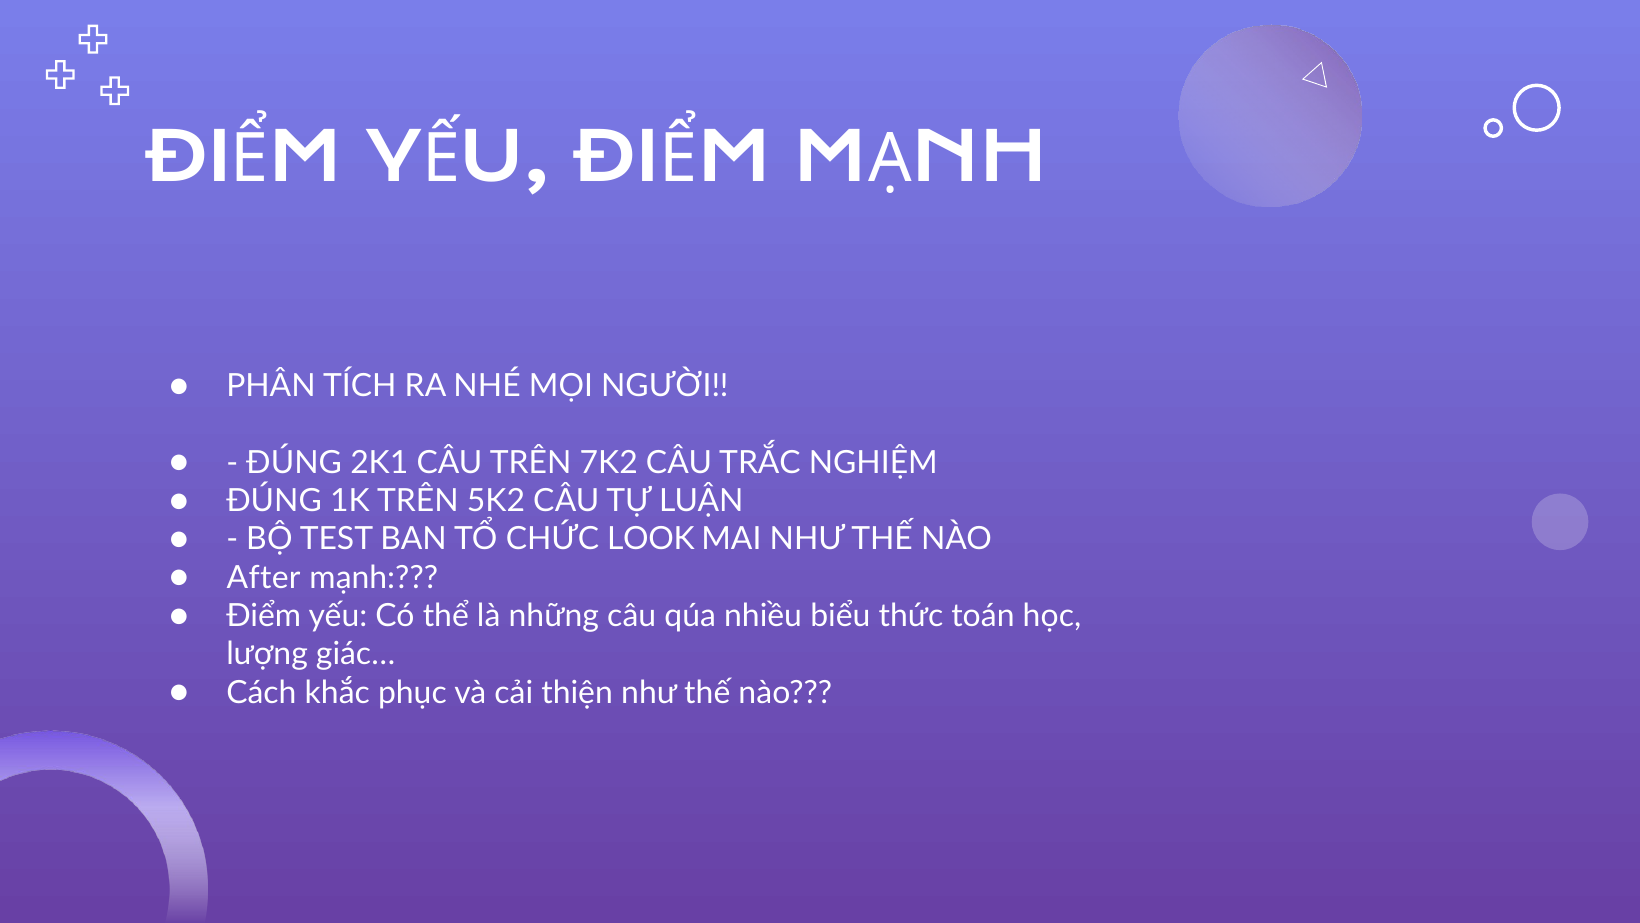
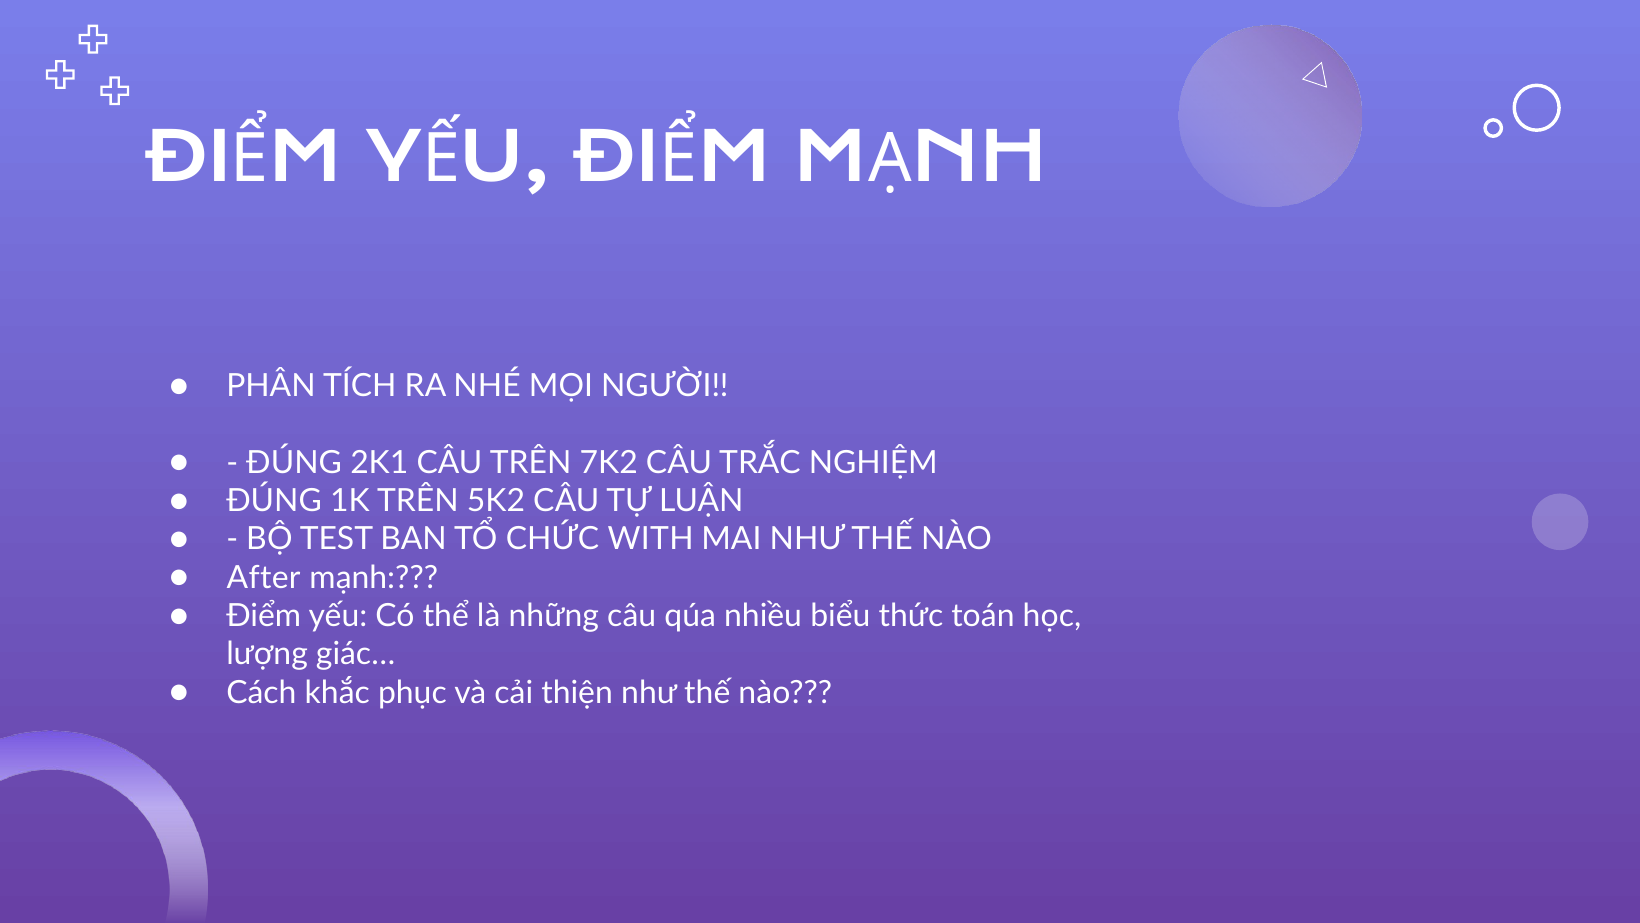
LOOK: LOOK -> WITH
